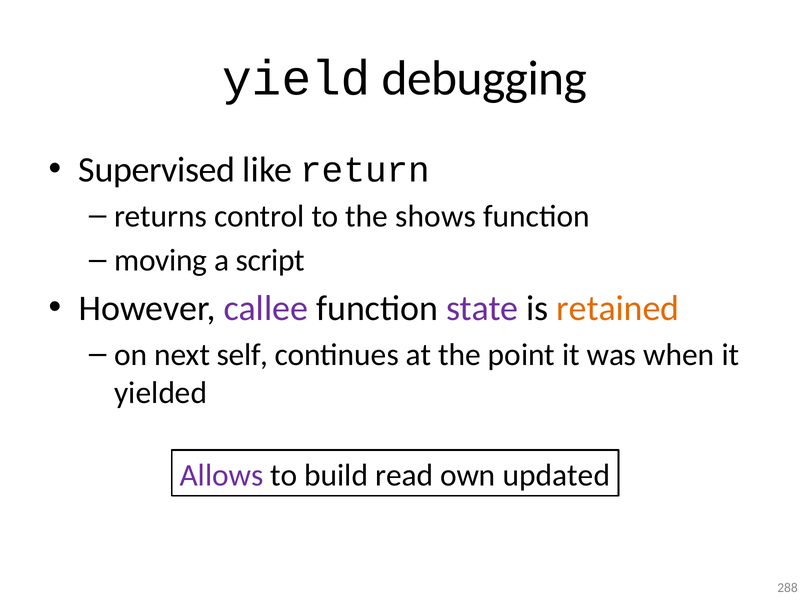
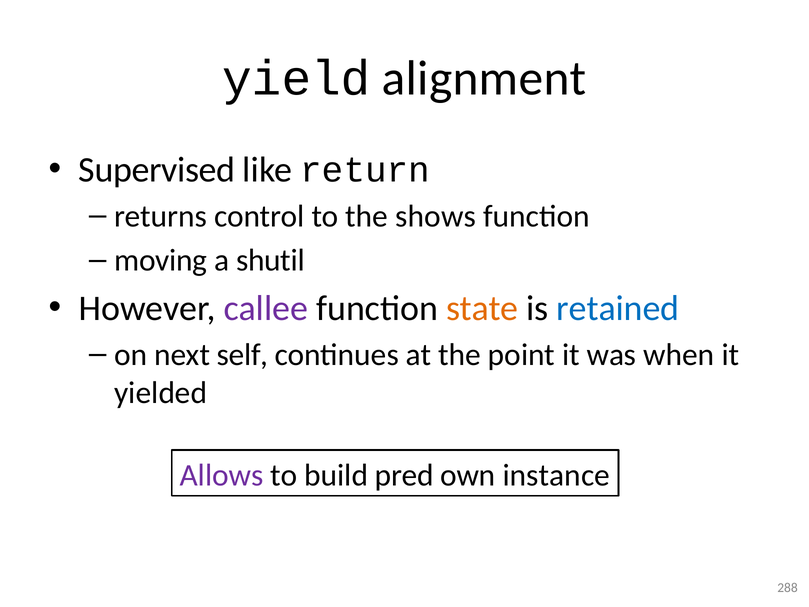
debugging: debugging -> alignment
script: script -> shutil
state colour: purple -> orange
retained colour: orange -> blue
read: read -> pred
updated: updated -> instance
